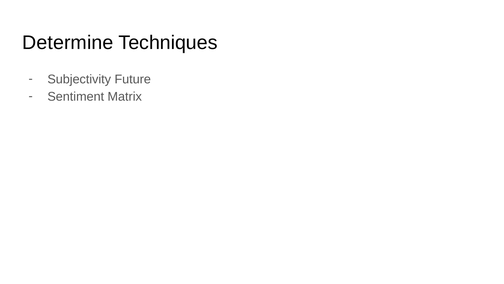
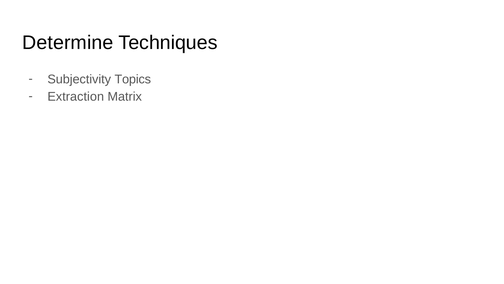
Future: Future -> Topics
Sentiment: Sentiment -> Extraction
